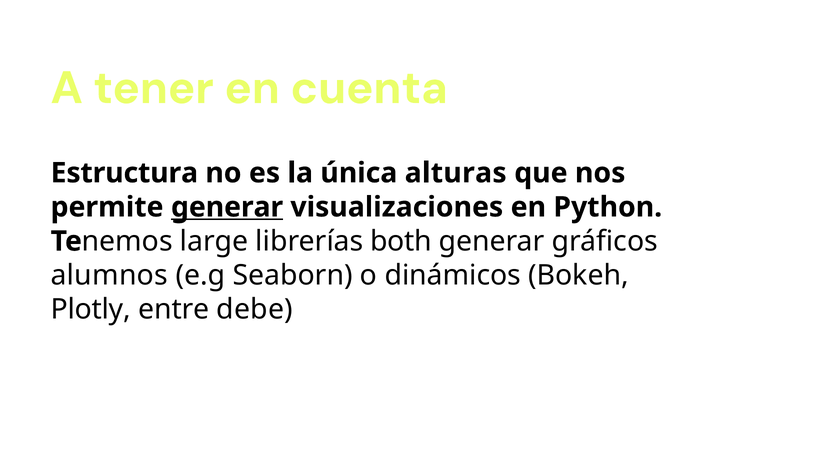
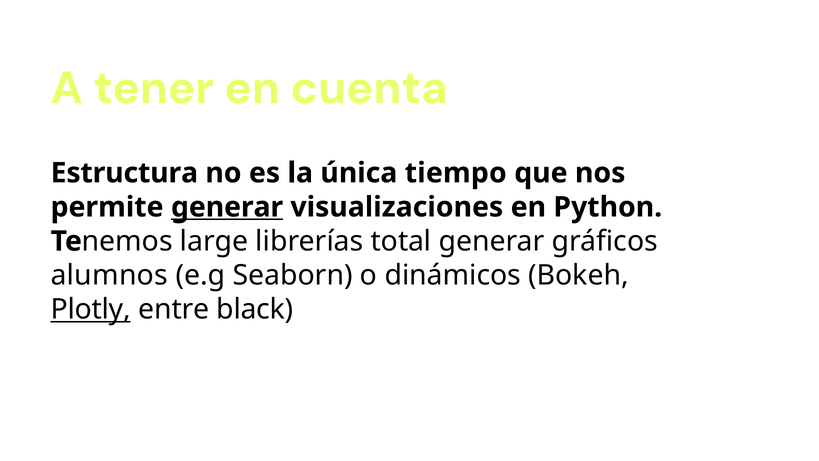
alturas: alturas -> tiempo
both: both -> total
Plotly underline: none -> present
debe: debe -> black
